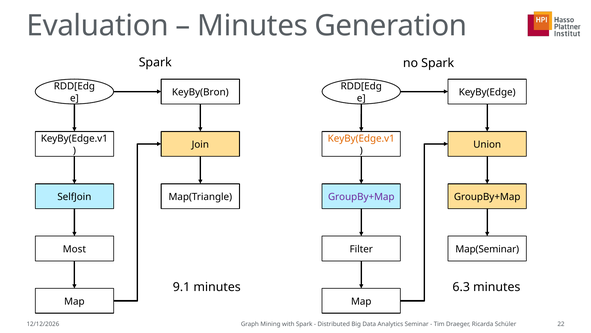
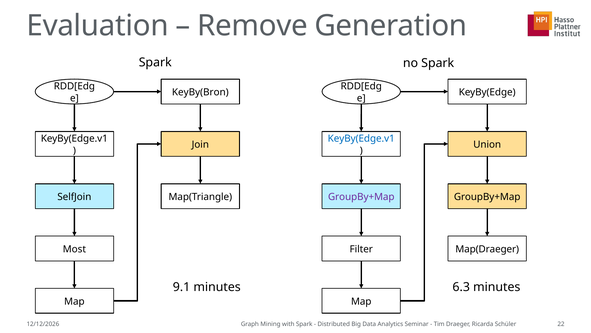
Minutes at (253, 26): Minutes -> Remove
KeyBy(Edge.v1 at (361, 138) colour: orange -> blue
Map(Seminar: Map(Seminar -> Map(Draeger
